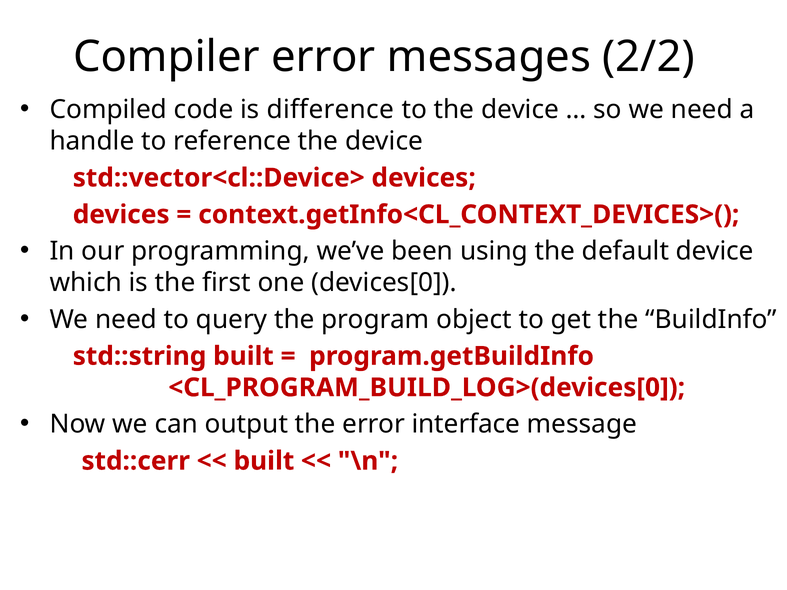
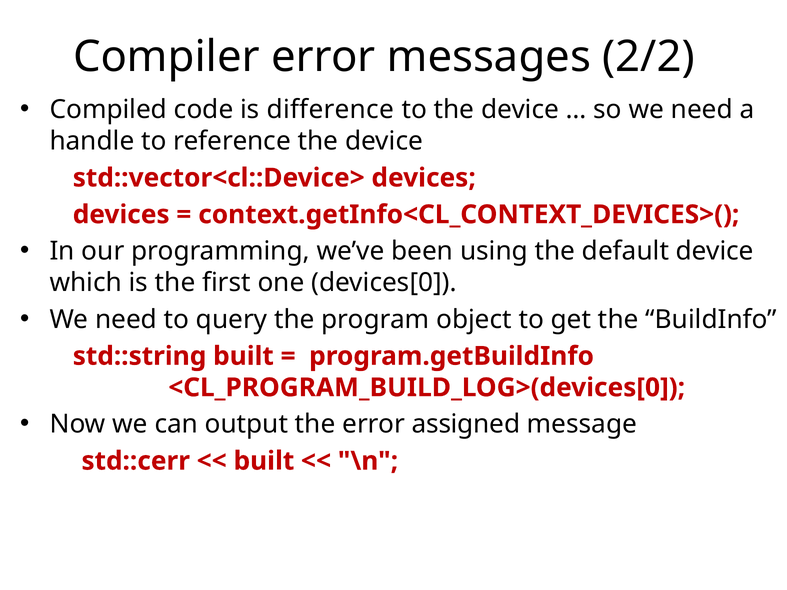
interface: interface -> assigned
